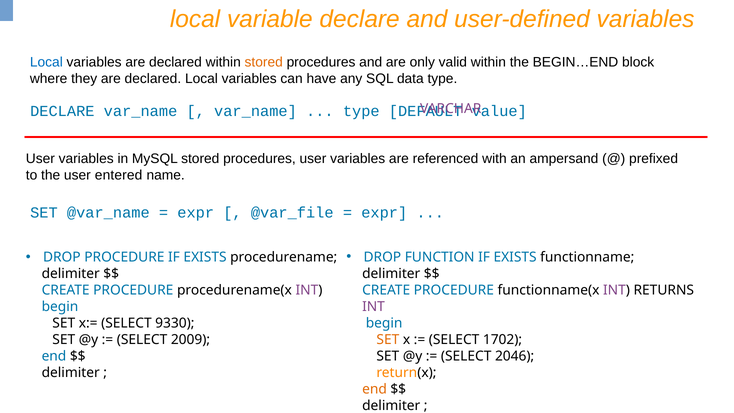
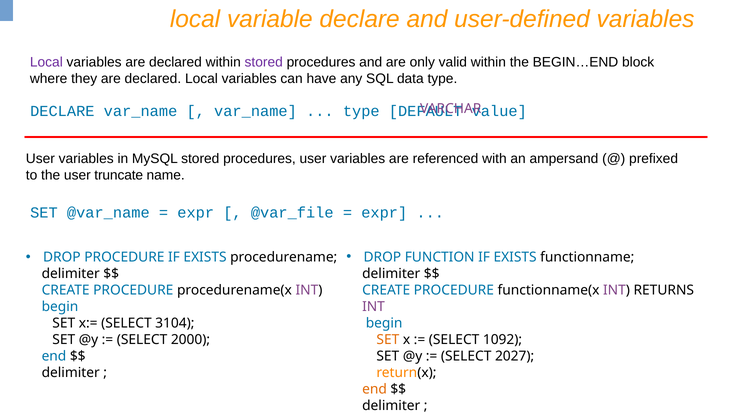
Local at (46, 62) colour: blue -> purple
stored at (264, 62) colour: orange -> purple
entered: entered -> truncate
9330: 9330 -> 3104
1702: 1702 -> 1092
2009: 2009 -> 2000
2046: 2046 -> 2027
